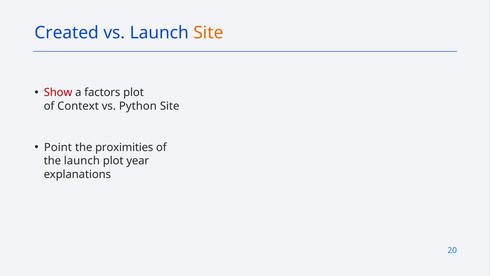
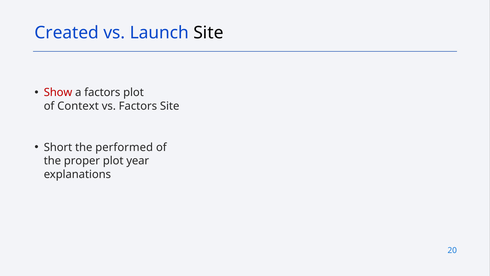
Site at (208, 33) colour: orange -> black
vs Python: Python -> Factors
Point: Point -> Short
proximities: proximities -> performed
the launch: launch -> proper
